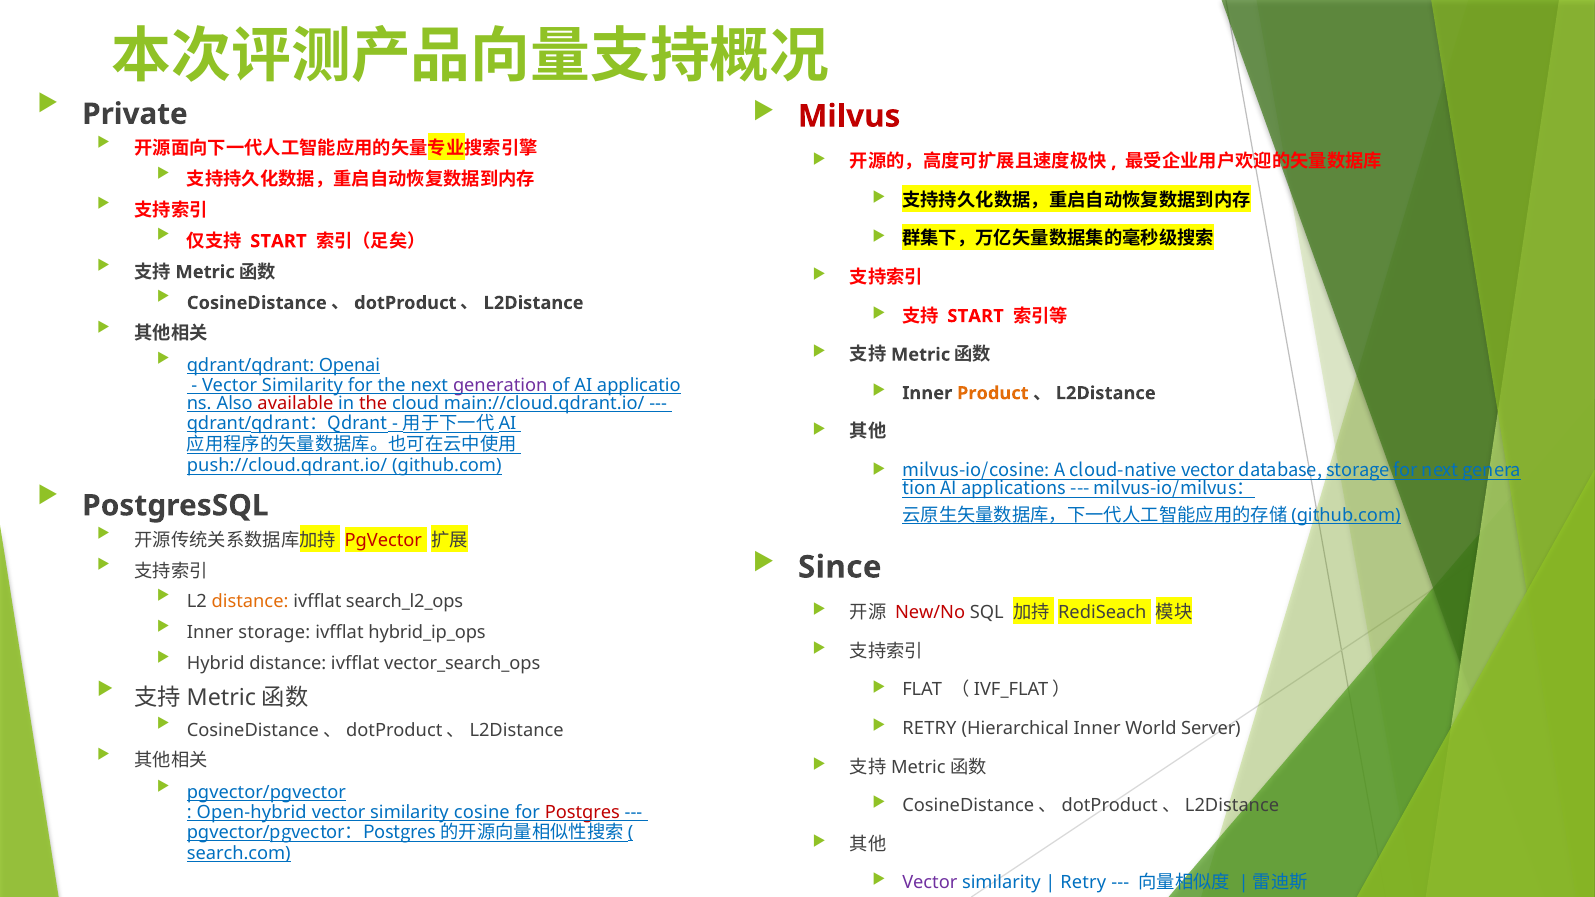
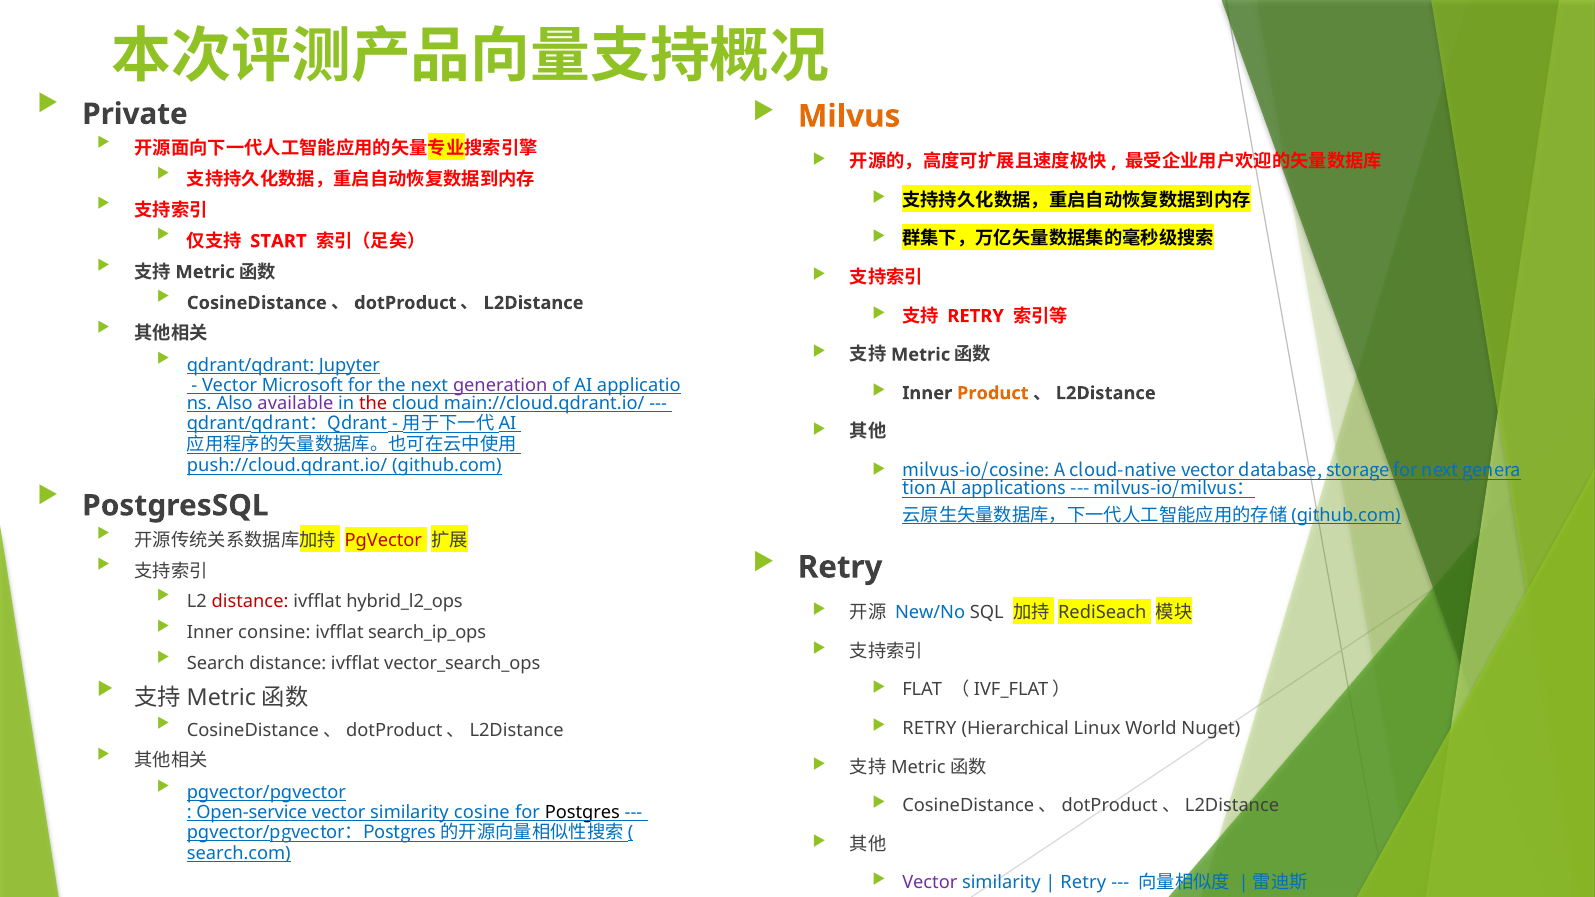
Milvus colour: red -> orange
START at (976, 316): START -> RETRY
Openai: Openai -> Jupyter
Similarity at (302, 385): Similarity -> Microsoft
available colour: red -> purple
Since at (840, 567): Since -> Retry
distance at (250, 602) colour: orange -> red
search_l2_ops: search_l2_ops -> hybrid_l2_ops
New/No colour: red -> blue
Inner storage: storage -> consine
hybrid_ip_ops: hybrid_ip_ops -> search_ip_ops
Hybrid: Hybrid -> Search
Hierarchical Inner: Inner -> Linux
Server: Server -> Nuget
Open-hybrid: Open-hybrid -> Open-service
Postgres colour: red -> black
